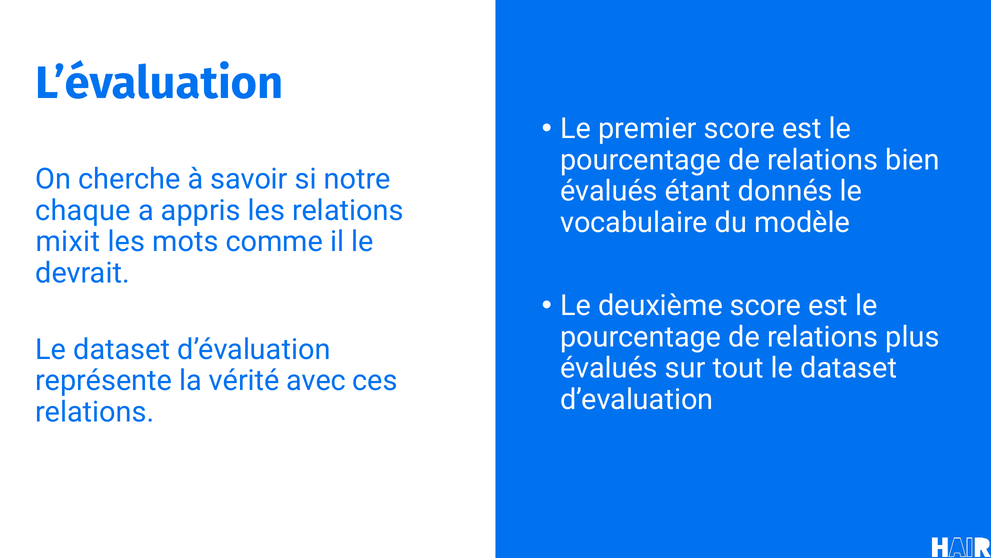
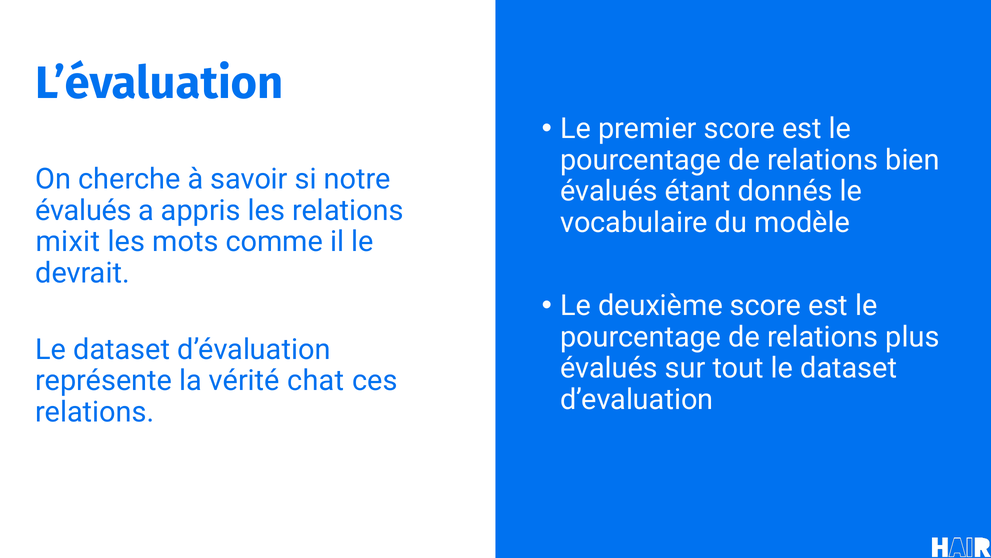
chaque at (83, 210): chaque -> évalués
avec: avec -> chat
